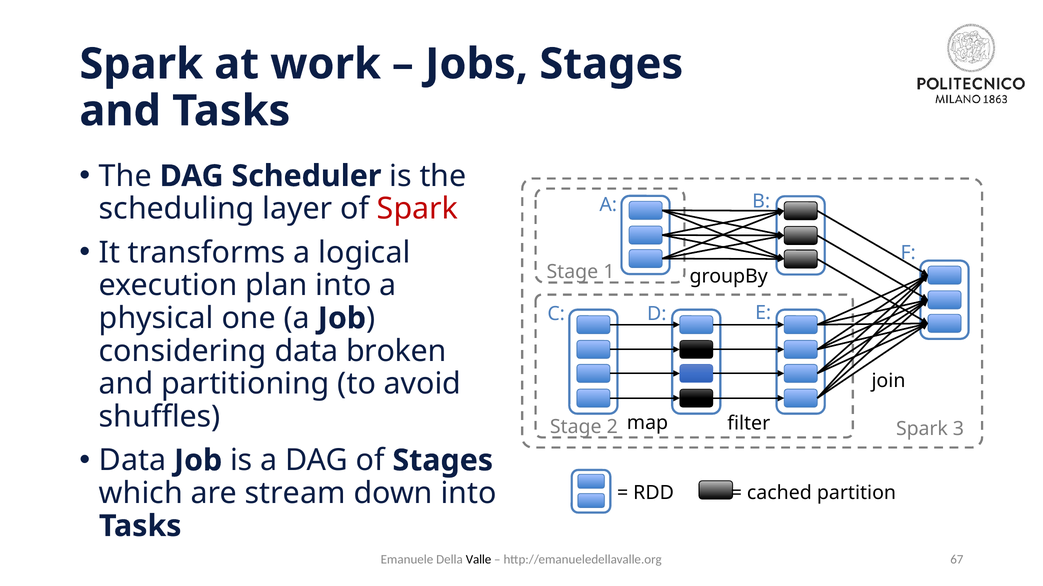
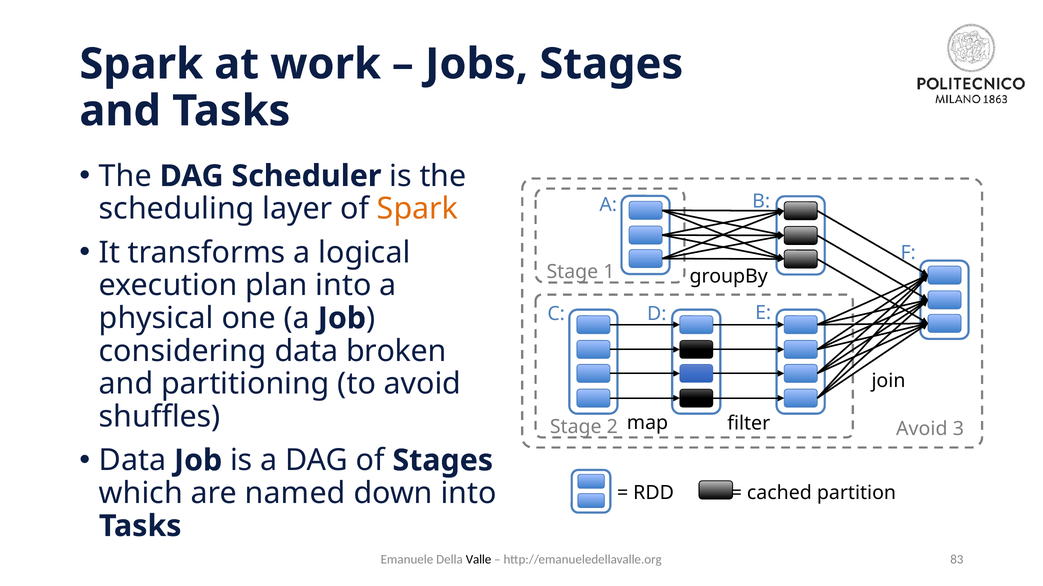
Spark at (418, 209) colour: red -> orange
Spark at (922, 429): Spark -> Avoid
stream: stream -> named
67: 67 -> 83
